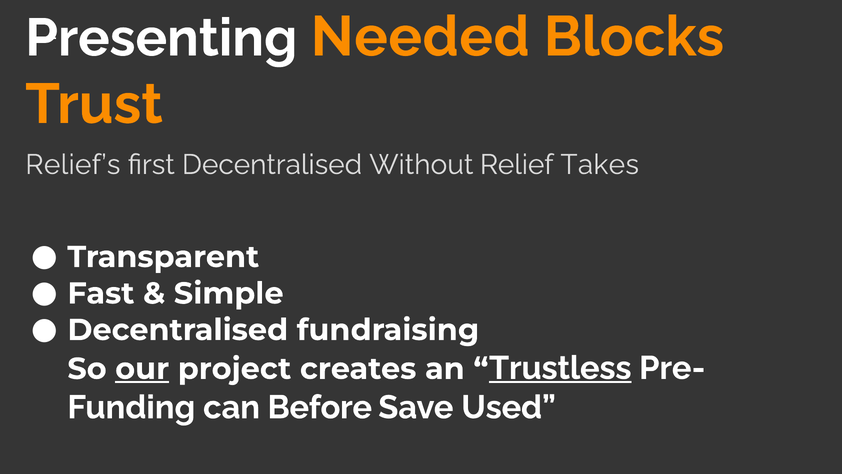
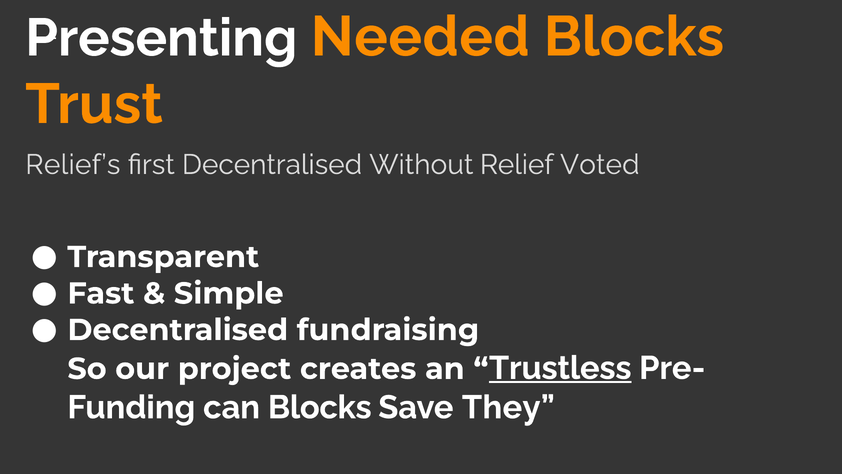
Takes: Takes -> Voted
our underline: present -> none
can Before: Before -> Blocks
Used: Used -> They
